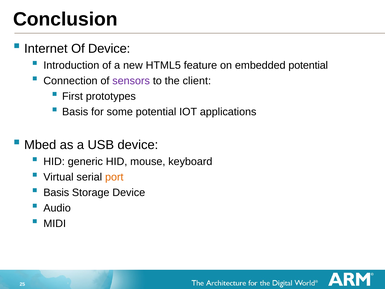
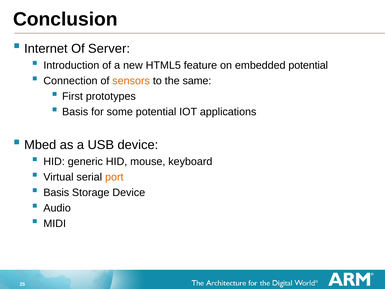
Of Device: Device -> Server
sensors colour: purple -> orange
client: client -> same
